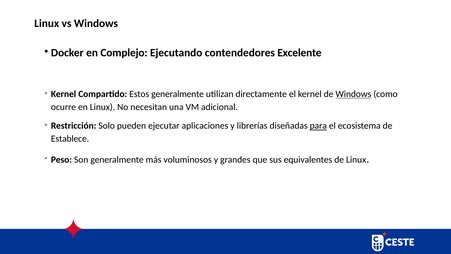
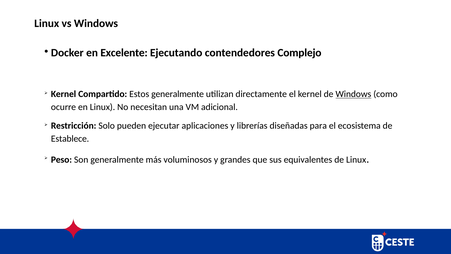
Complejo: Complejo -> Excelente
Excelente: Excelente -> Complejo
para underline: present -> none
